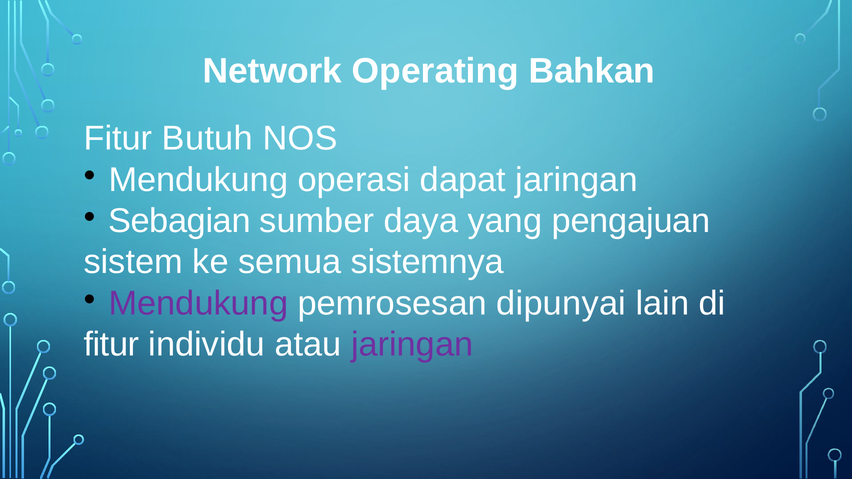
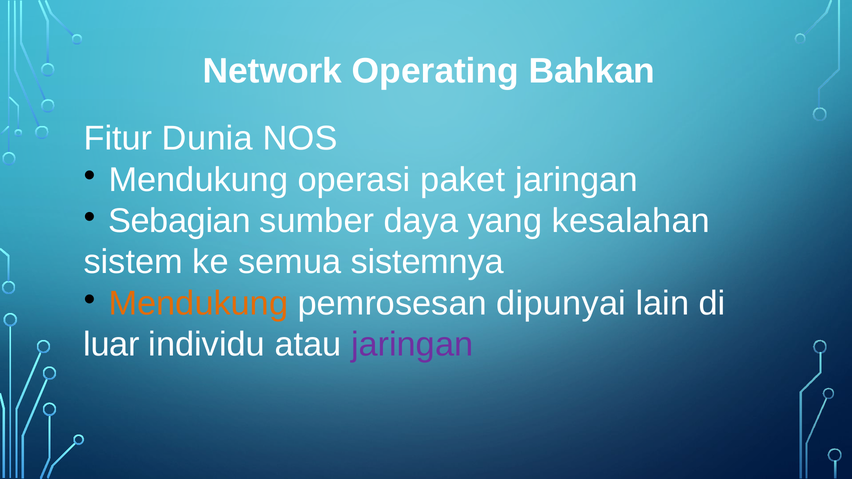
Butuh: Butuh -> Dunia
dapat: dapat -> paket
pengajuan: pengajuan -> kesalahan
Mendukung at (198, 304) colour: purple -> orange
fitur at (111, 345): fitur -> luar
